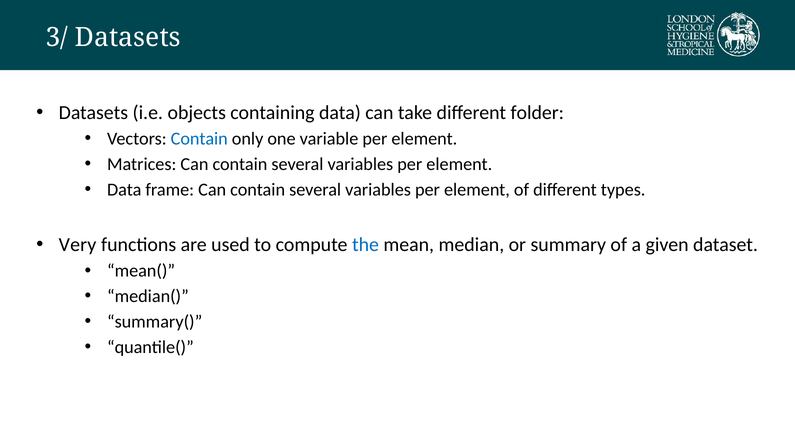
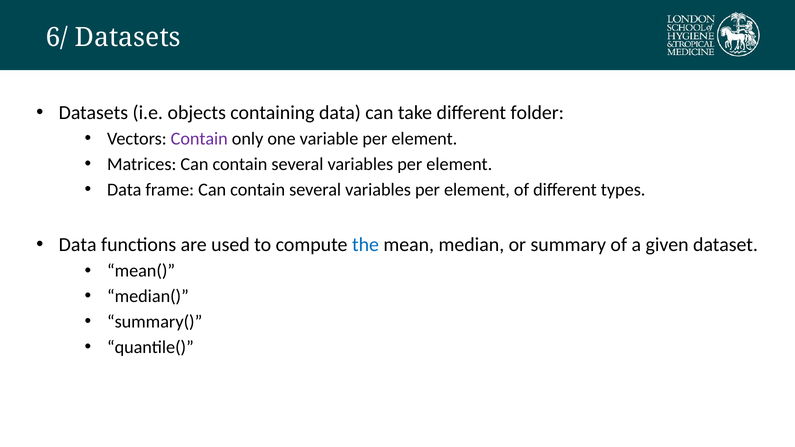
3/: 3/ -> 6/
Contain at (199, 139) colour: blue -> purple
Very at (78, 245): Very -> Data
